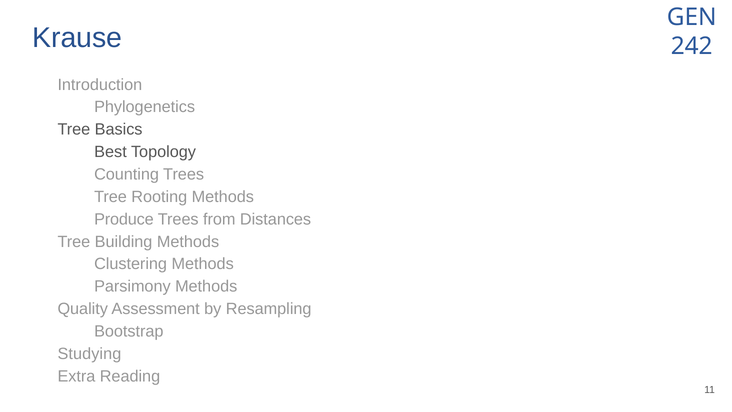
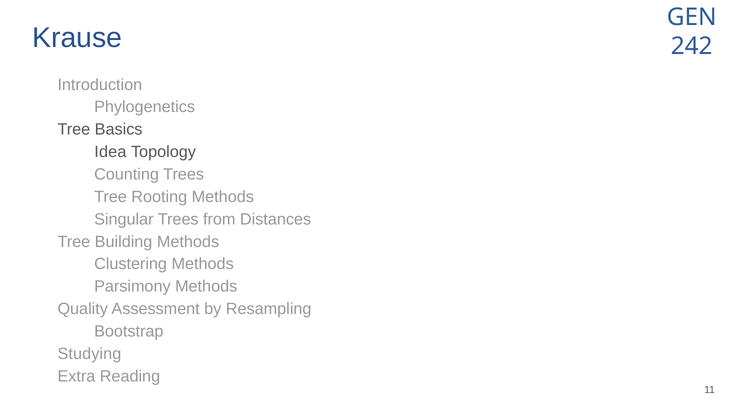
Best: Best -> Idea
Produce: Produce -> Singular
